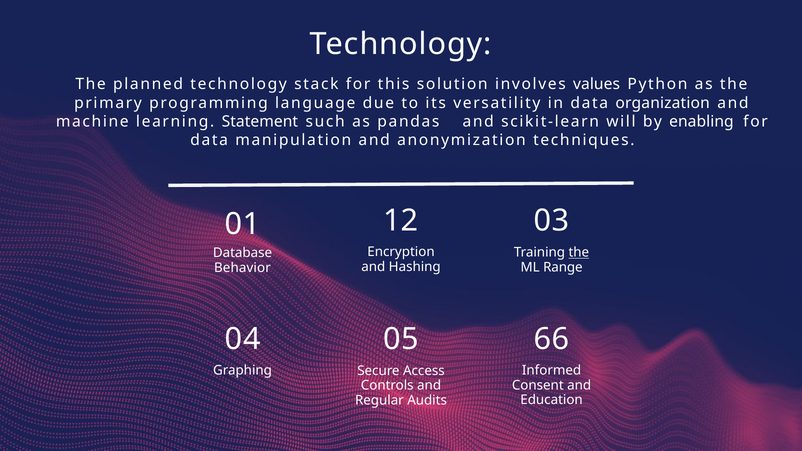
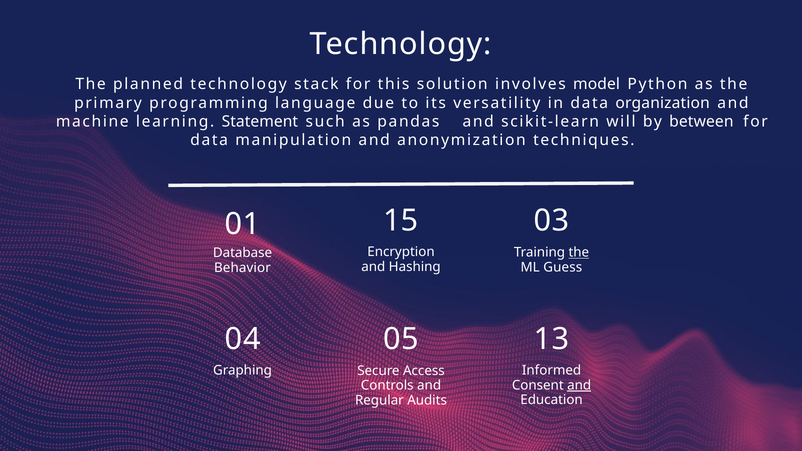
values: values -> model
enabling: enabling -> between
12: 12 -> 15
Range: Range -> Guess
66: 66 -> 13
and at (579, 385) underline: none -> present
